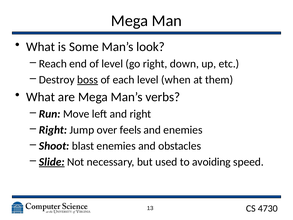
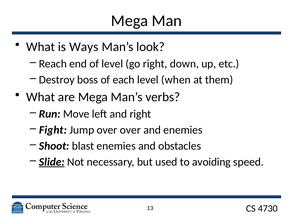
Some: Some -> Ways
boss underline: present -> none
Right at (53, 130): Right -> Fight
over feels: feels -> over
